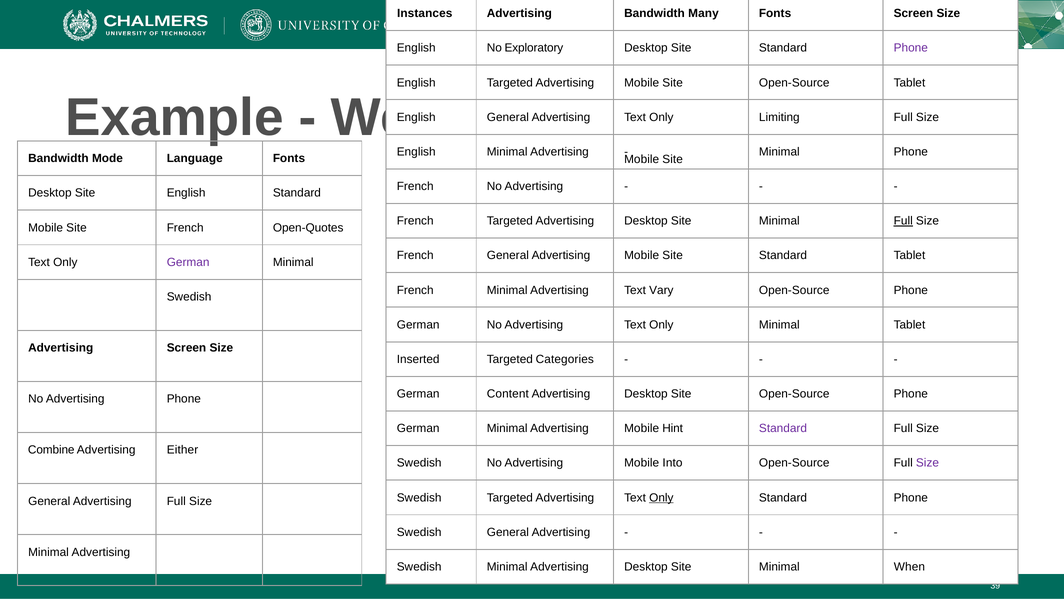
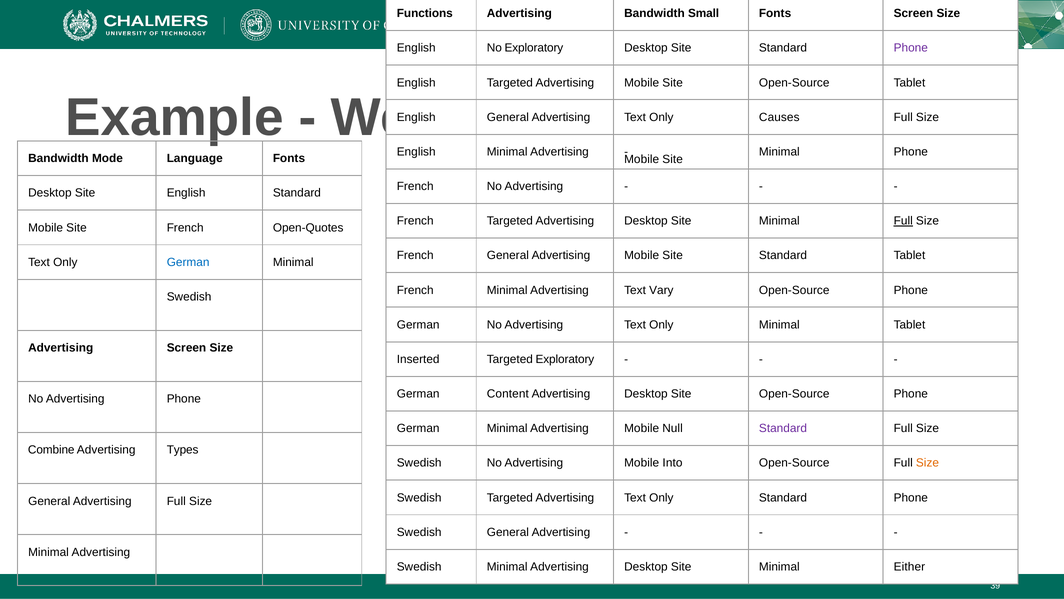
Instances: Instances -> Functions
Many: Many -> Small
Limiting: Limiting -> Causes
German at (188, 262) colour: purple -> blue
Targeted Categories: Categories -> Exploratory
Hint: Hint -> Null
Either: Either -> Types
Size at (927, 463) colour: purple -> orange
Only at (661, 497) underline: present -> none
When: When -> Either
